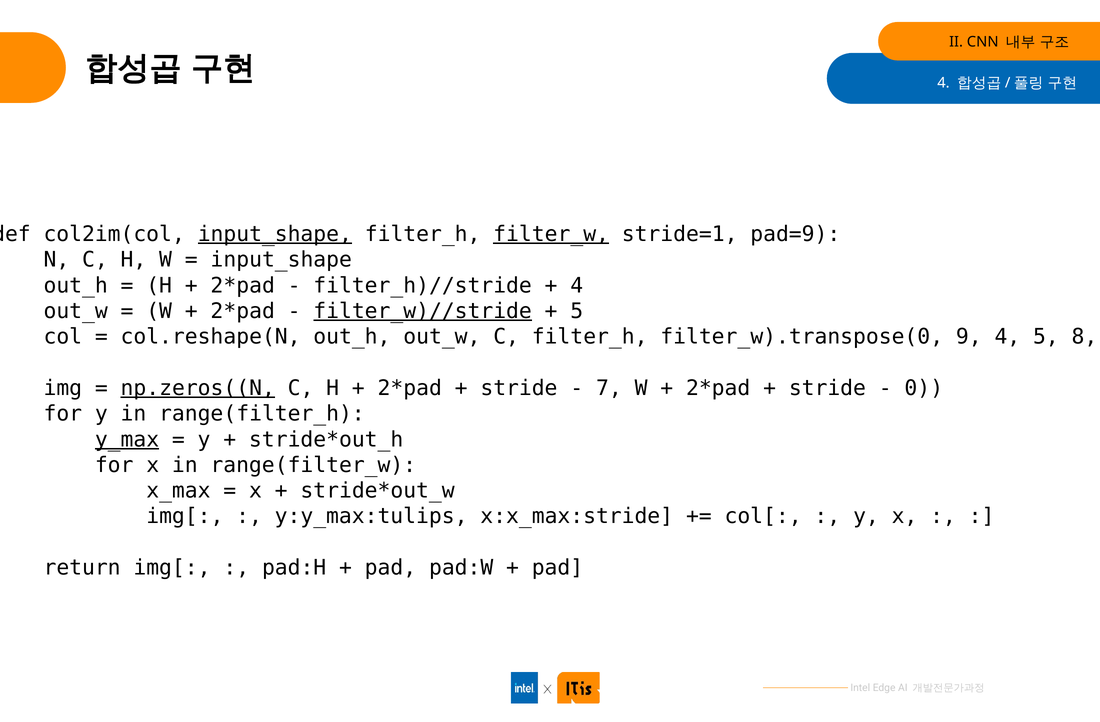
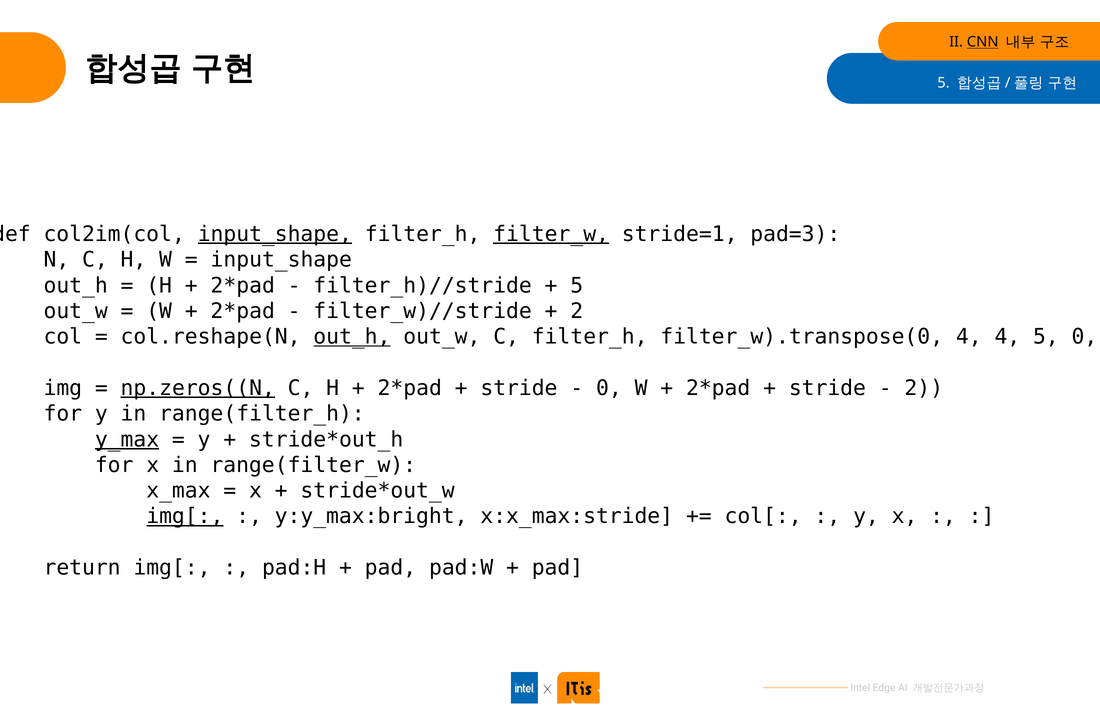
CNN underline: none -> present
4 at (943, 83): 4 -> 5
pad=9: pad=9 -> pad=3
4 at (577, 286): 4 -> 5
filter_w)//stride underline: present -> none
5 at (577, 311): 5 -> 2
out_h at (352, 337) underline: none -> present
filter_w).transpose(0 9: 9 -> 4
5 8: 8 -> 0
7 at (609, 388): 7 -> 0
0 at (924, 388): 0 -> 2
img[ at (185, 517) underline: none -> present
y:y_max:tulips: y:y_max:tulips -> y:y_max:bright
